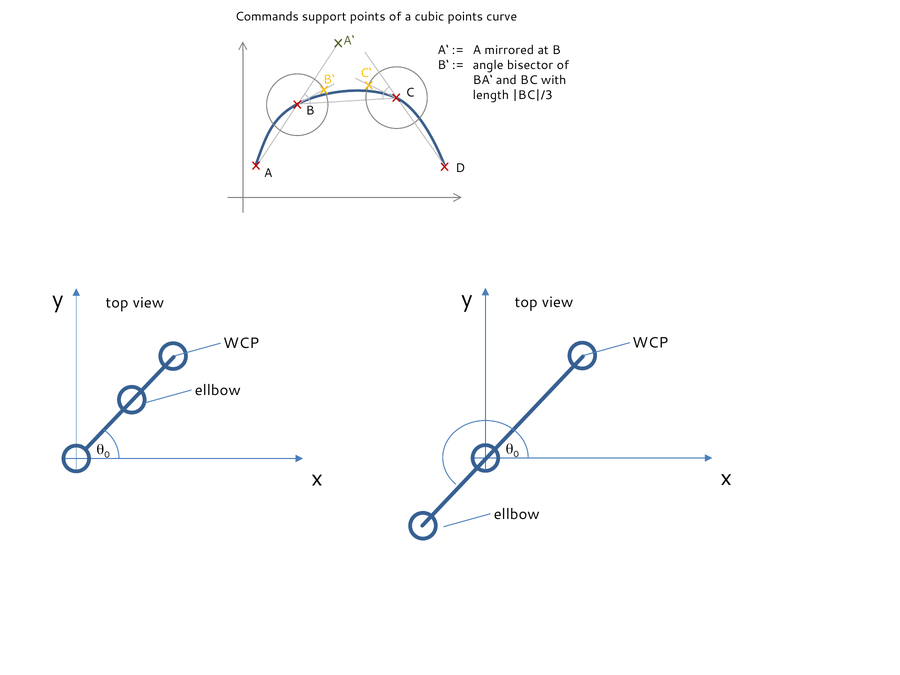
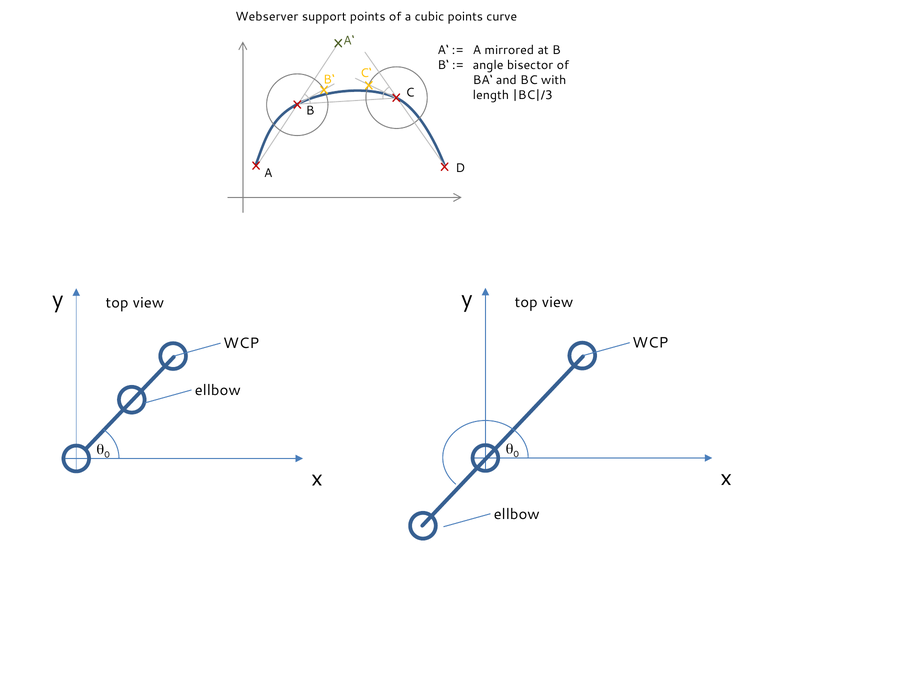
Commands: Commands -> Webserver
